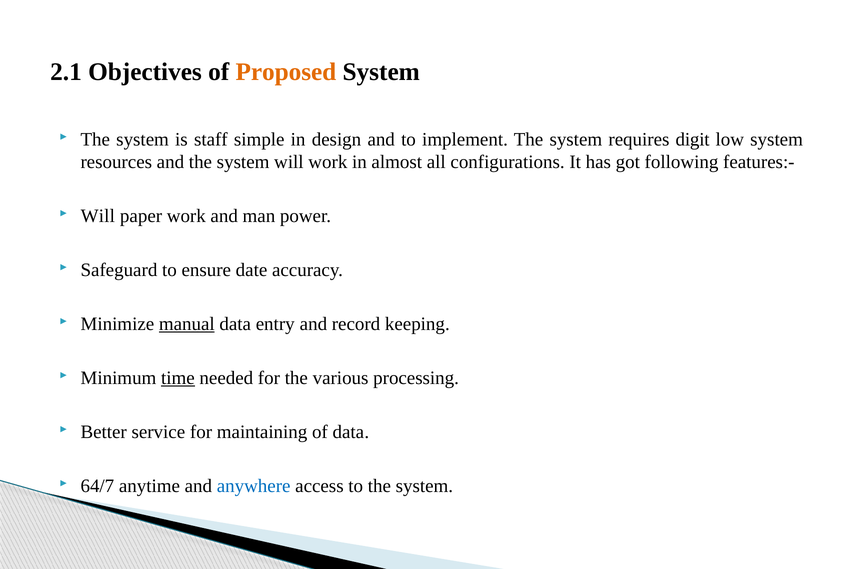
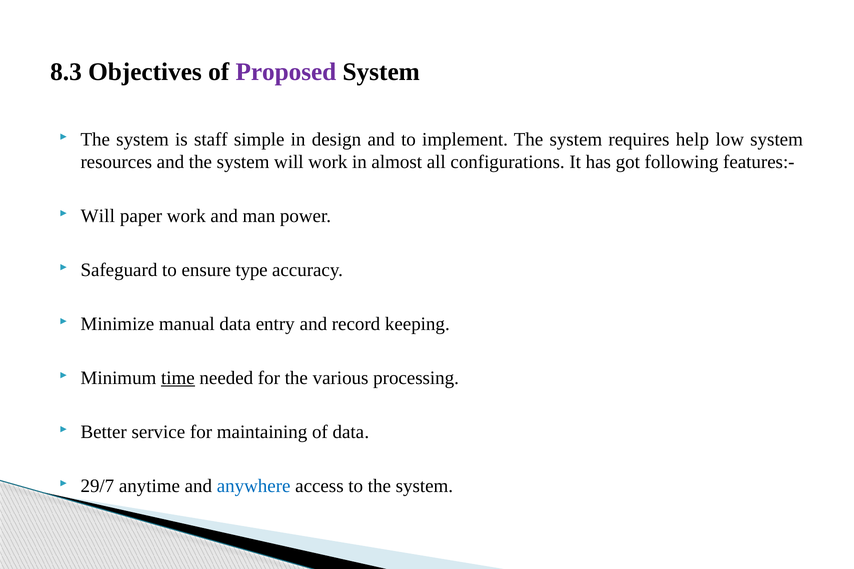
2.1: 2.1 -> 8.3
Proposed colour: orange -> purple
digit: digit -> help
date: date -> type
manual underline: present -> none
64/7: 64/7 -> 29/7
